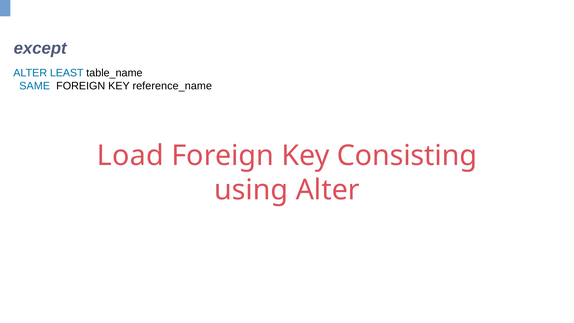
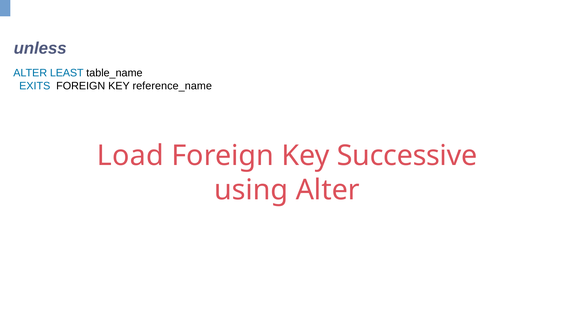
except: except -> unless
SAME: SAME -> EXITS
Consisting: Consisting -> Successive
